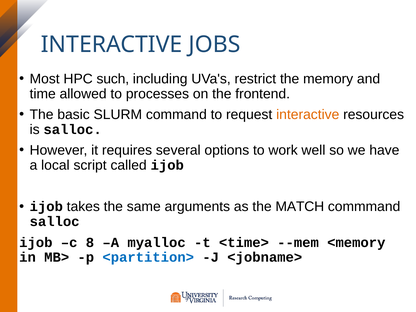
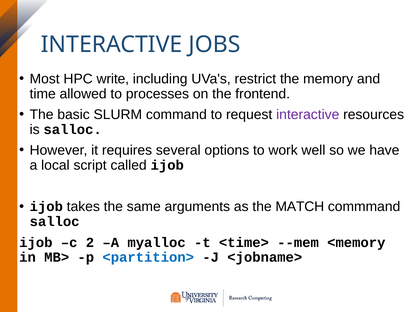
such: such -> write
interactive at (308, 115) colour: orange -> purple
8: 8 -> 2
